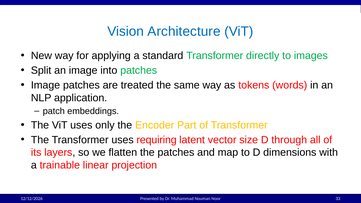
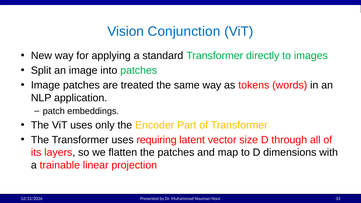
Architecture: Architecture -> Conjunction
